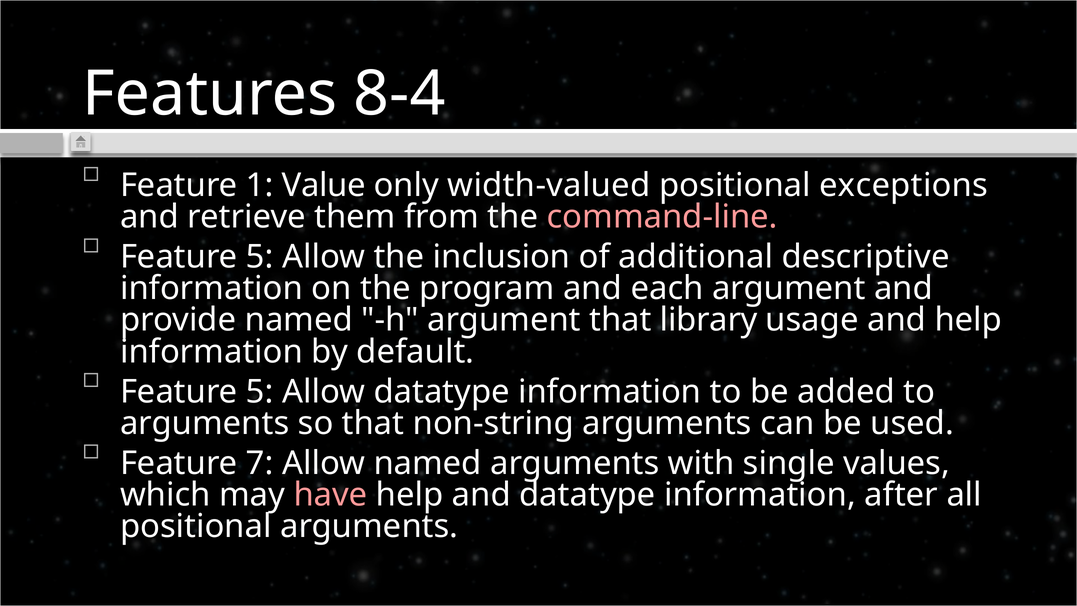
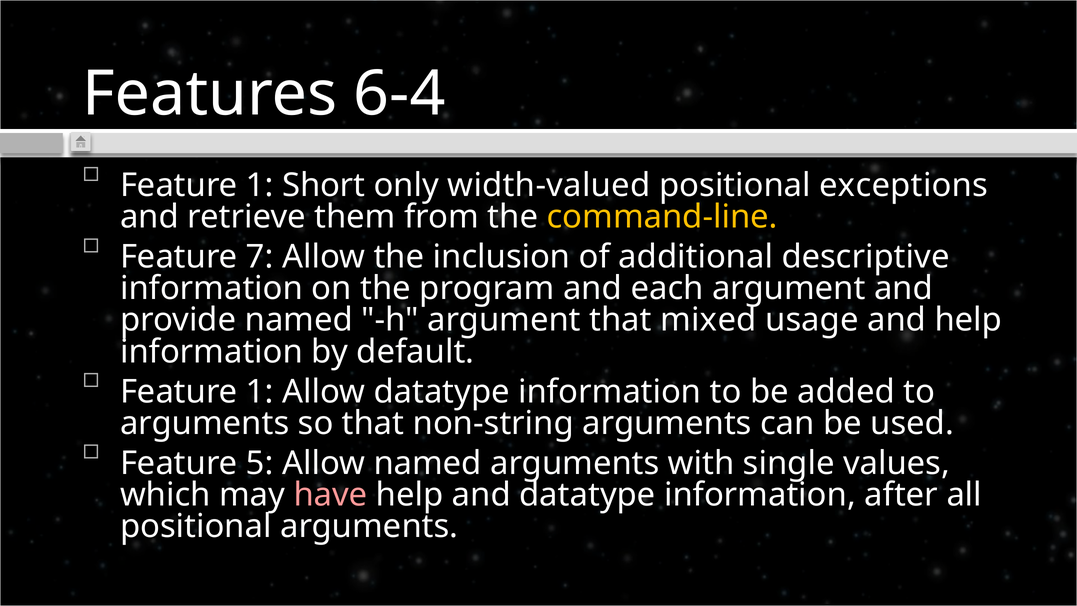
8-4: 8-4 -> 6-4
Value: Value -> Short
command-line colour: pink -> yellow
5 at (260, 257): 5 -> 7
library: library -> mixed
5 at (260, 392): 5 -> 1
7: 7 -> 5
